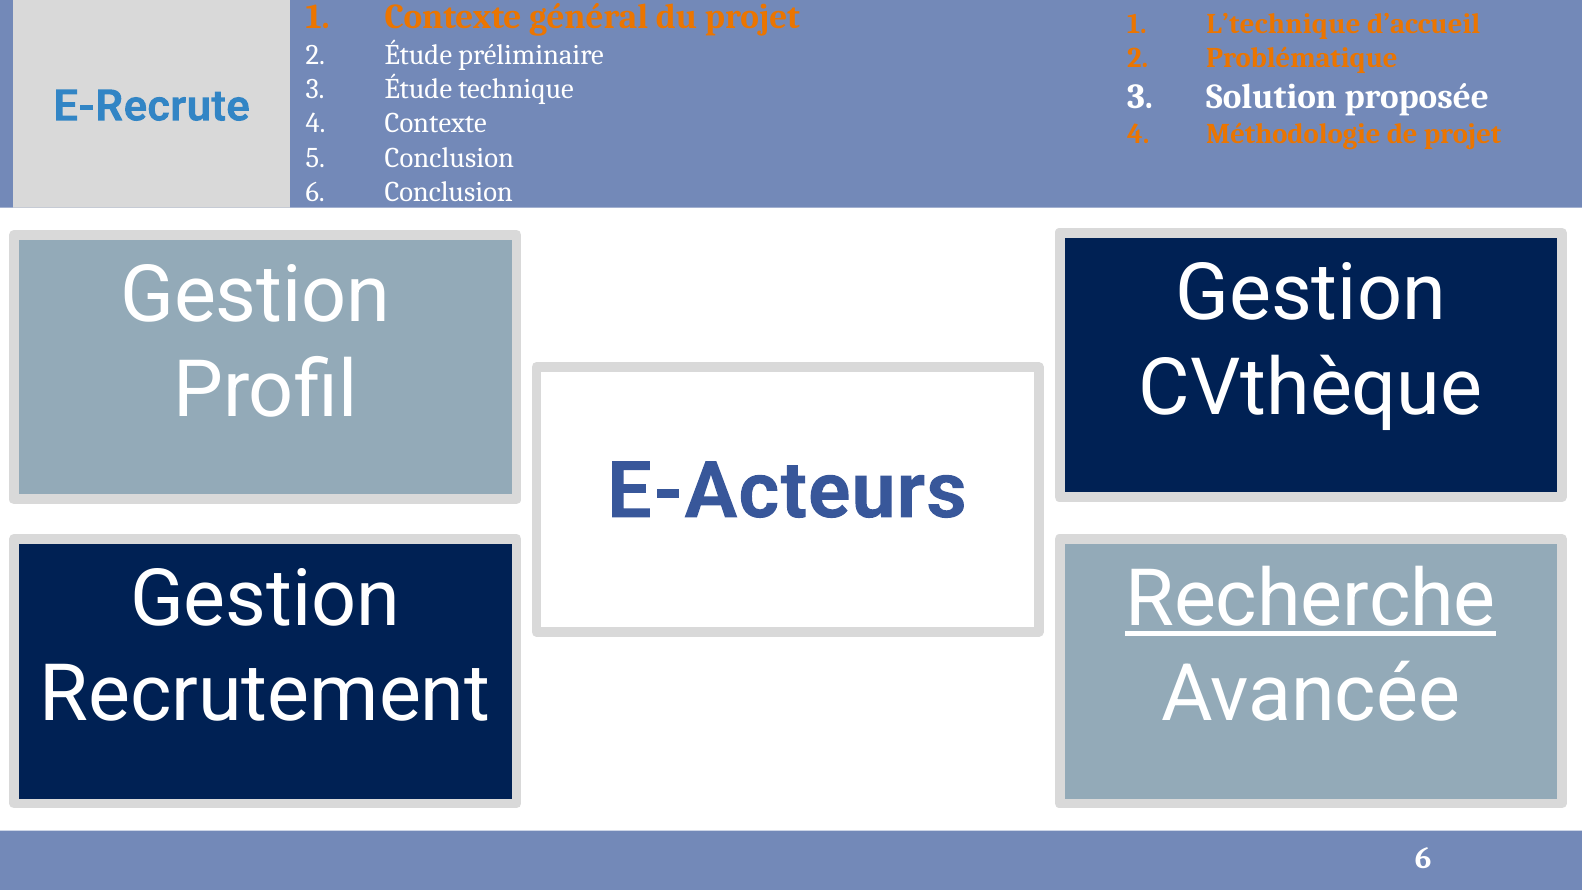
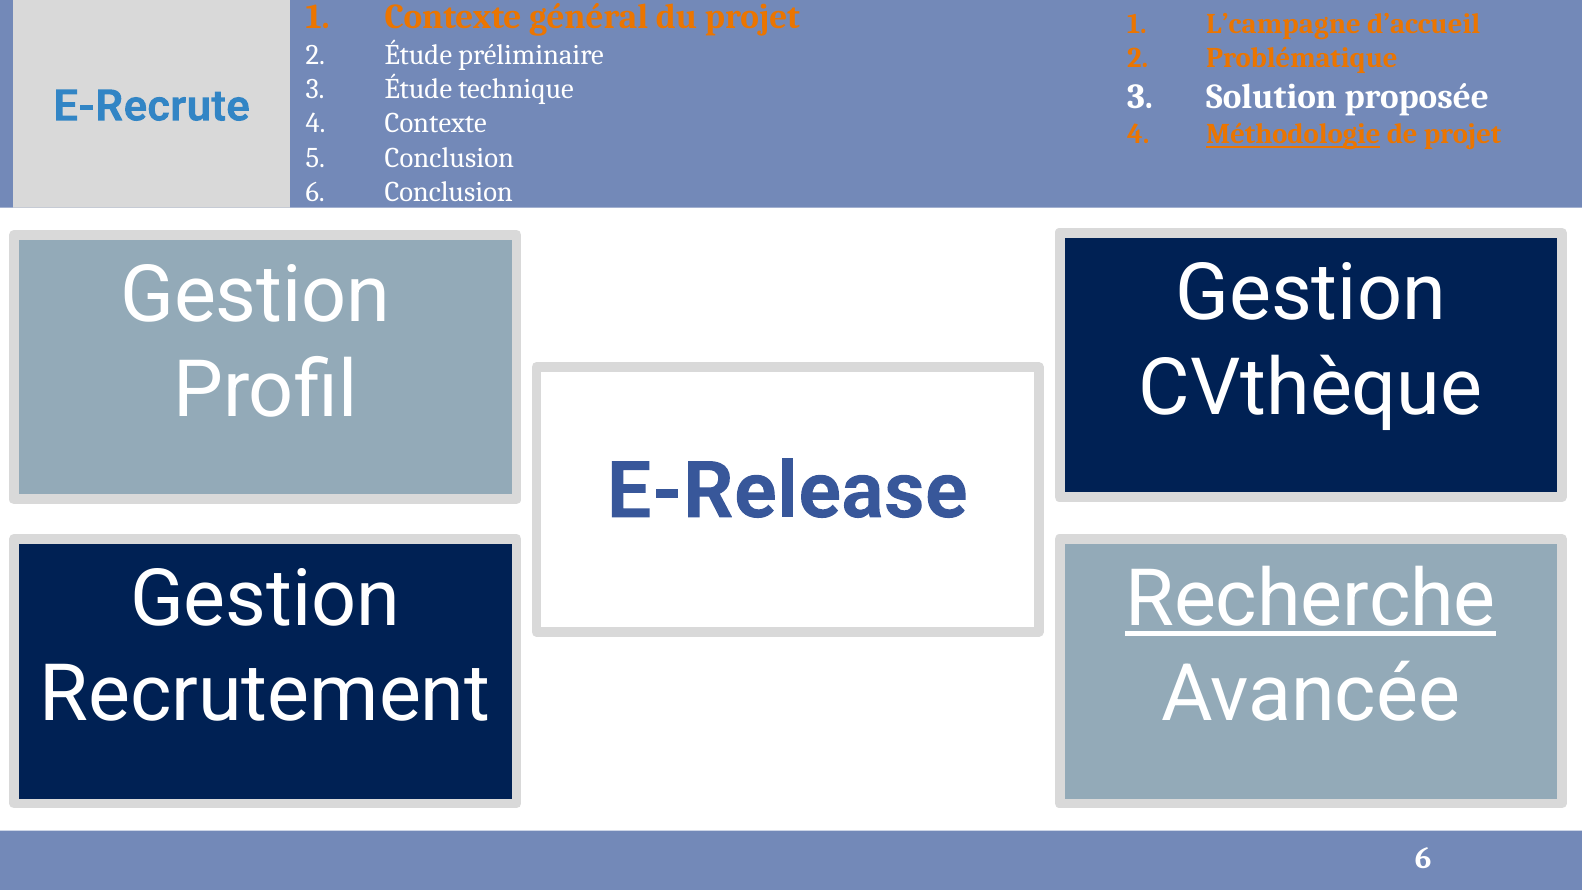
L’technique: L’technique -> L’campagne
Méthodologie underline: none -> present
E-Acteurs: E-Acteurs -> E-Release
